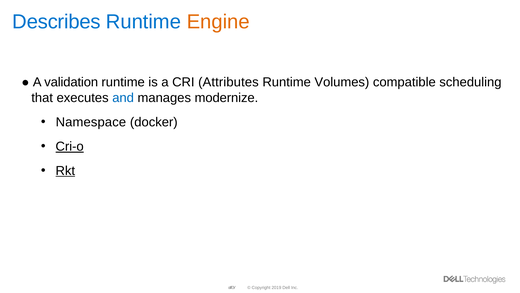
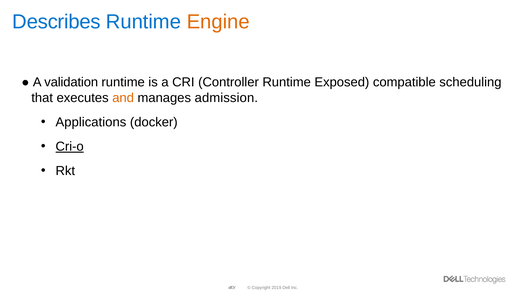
Attributes: Attributes -> Controller
Volumes: Volumes -> Exposed
and colour: blue -> orange
modernize: modernize -> admission
Namespace: Namespace -> Applications
Rkt underline: present -> none
